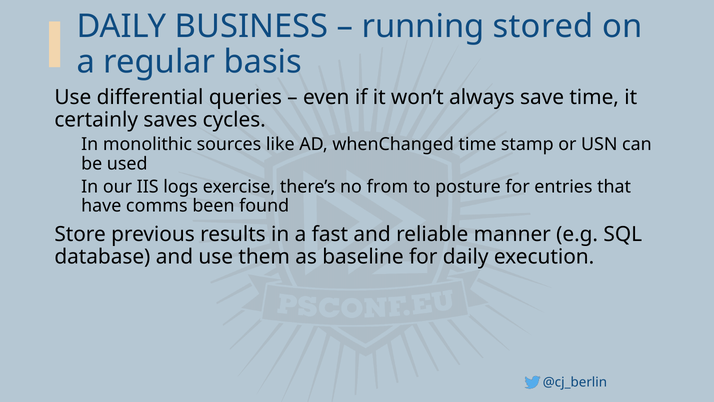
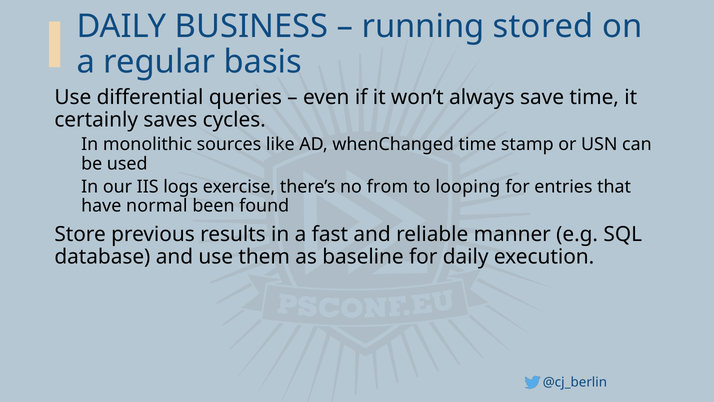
posture: posture -> looping
comms: comms -> normal
